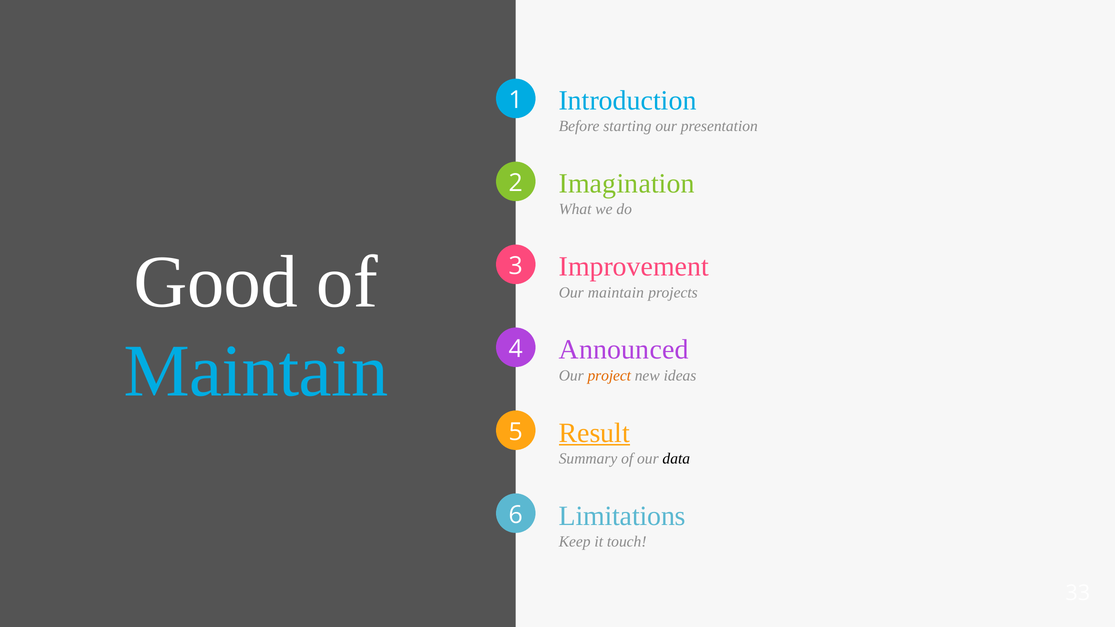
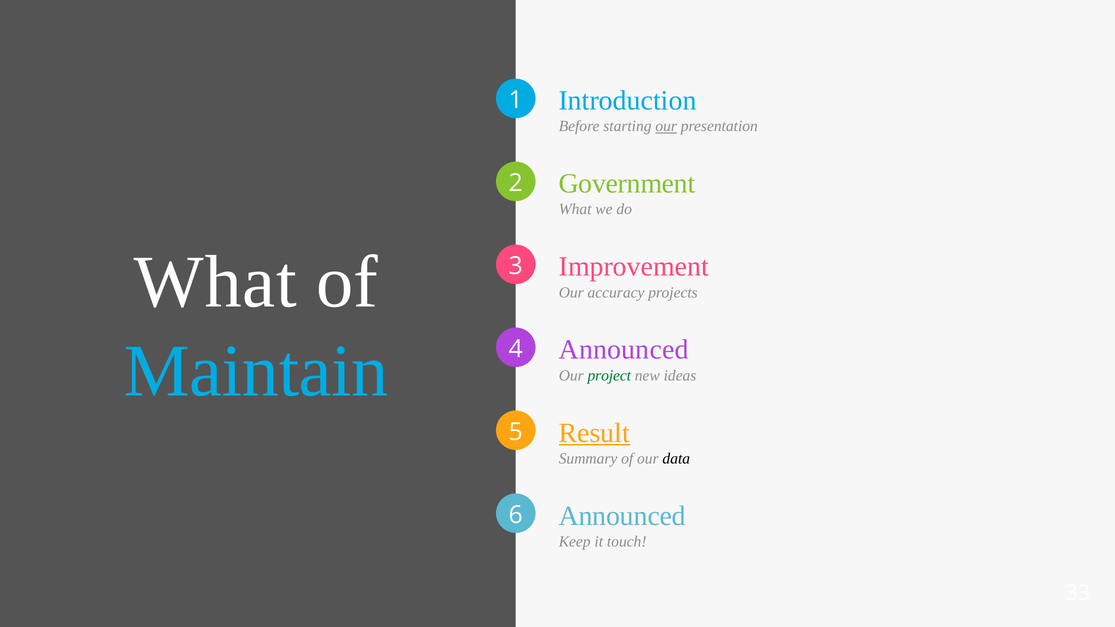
our at (666, 126) underline: none -> present
Imagination: Imagination -> Government
Good at (216, 282): Good -> What
Our maintain: maintain -> accuracy
project colour: orange -> green
Limitations at (622, 516): Limitations -> Announced
